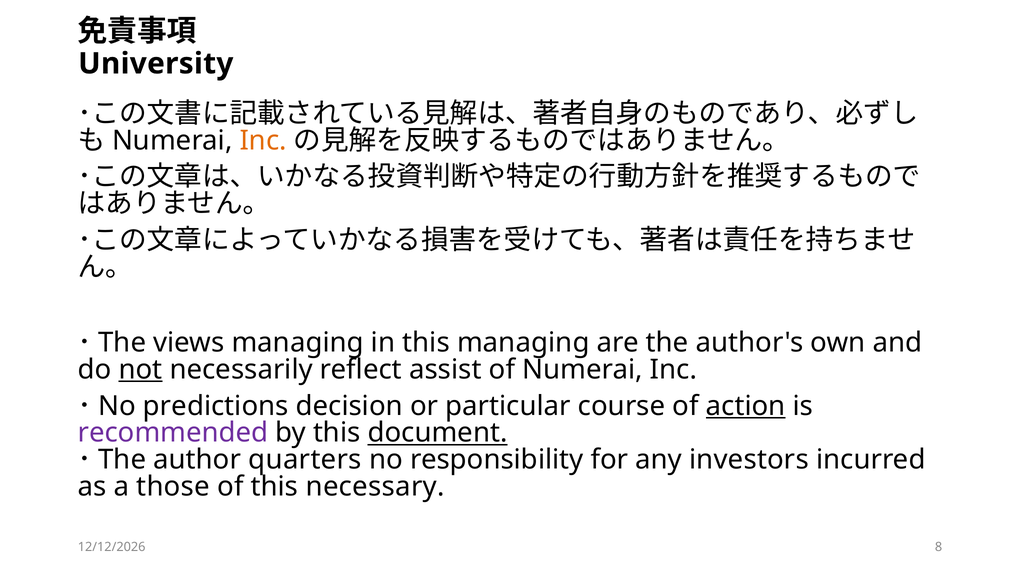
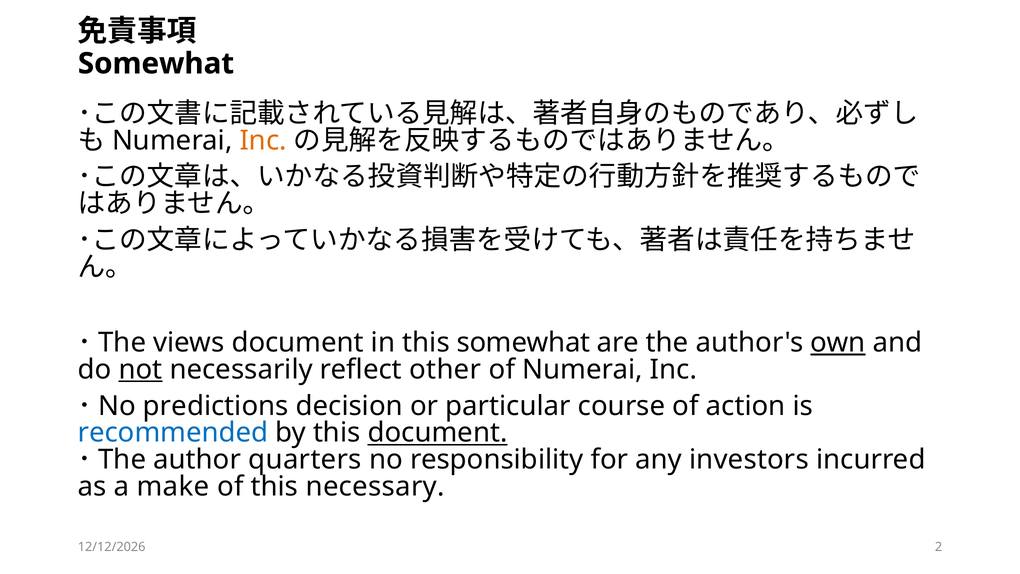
University at (156, 64): University -> Somewhat
views managing: managing -> document
this managing: managing -> somewhat
own underline: none -> present
assist: assist -> other
action underline: present -> none
recommended colour: purple -> blue
those: those -> make
8: 8 -> 2
